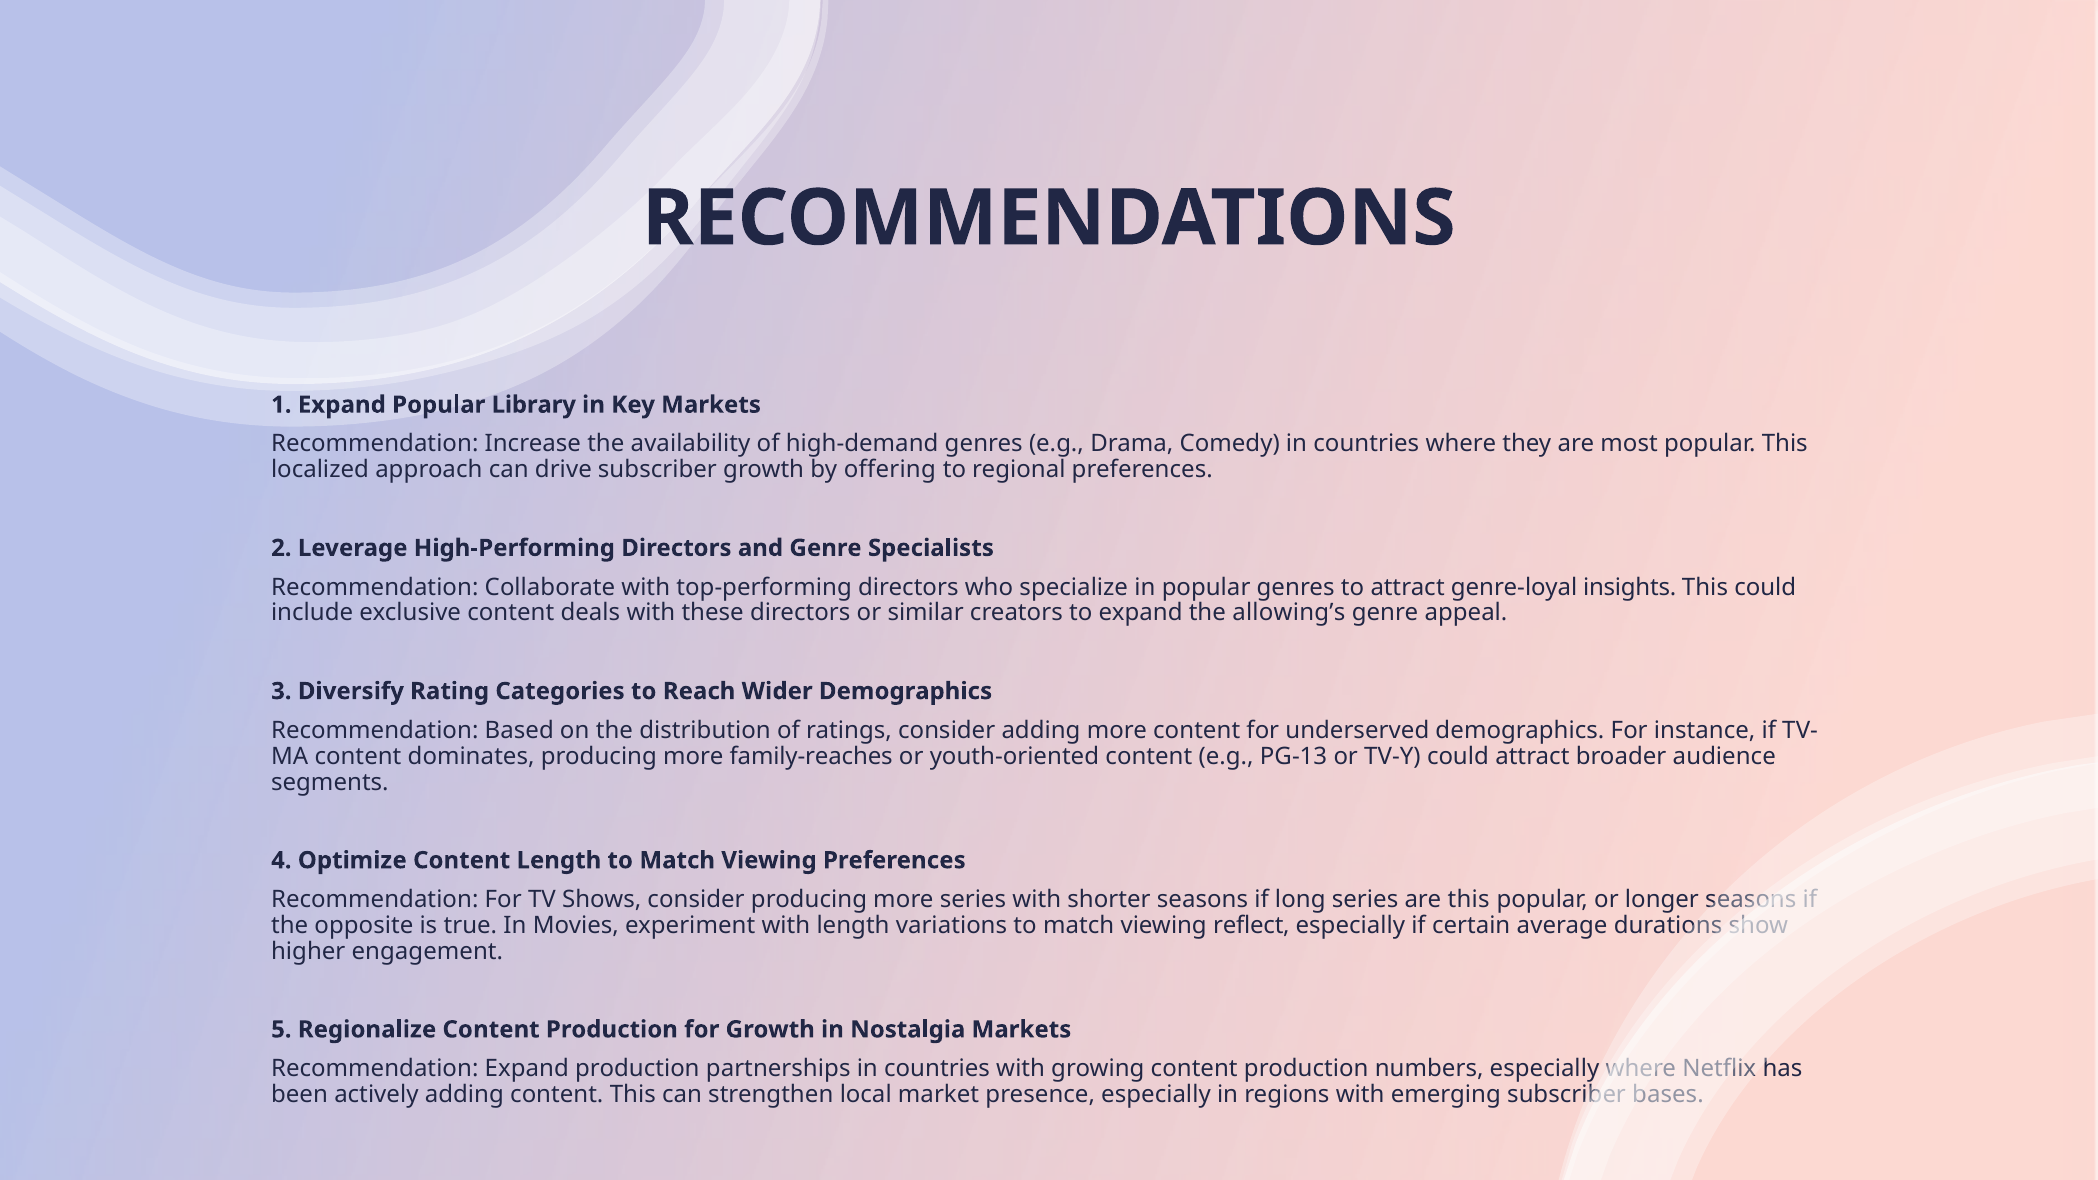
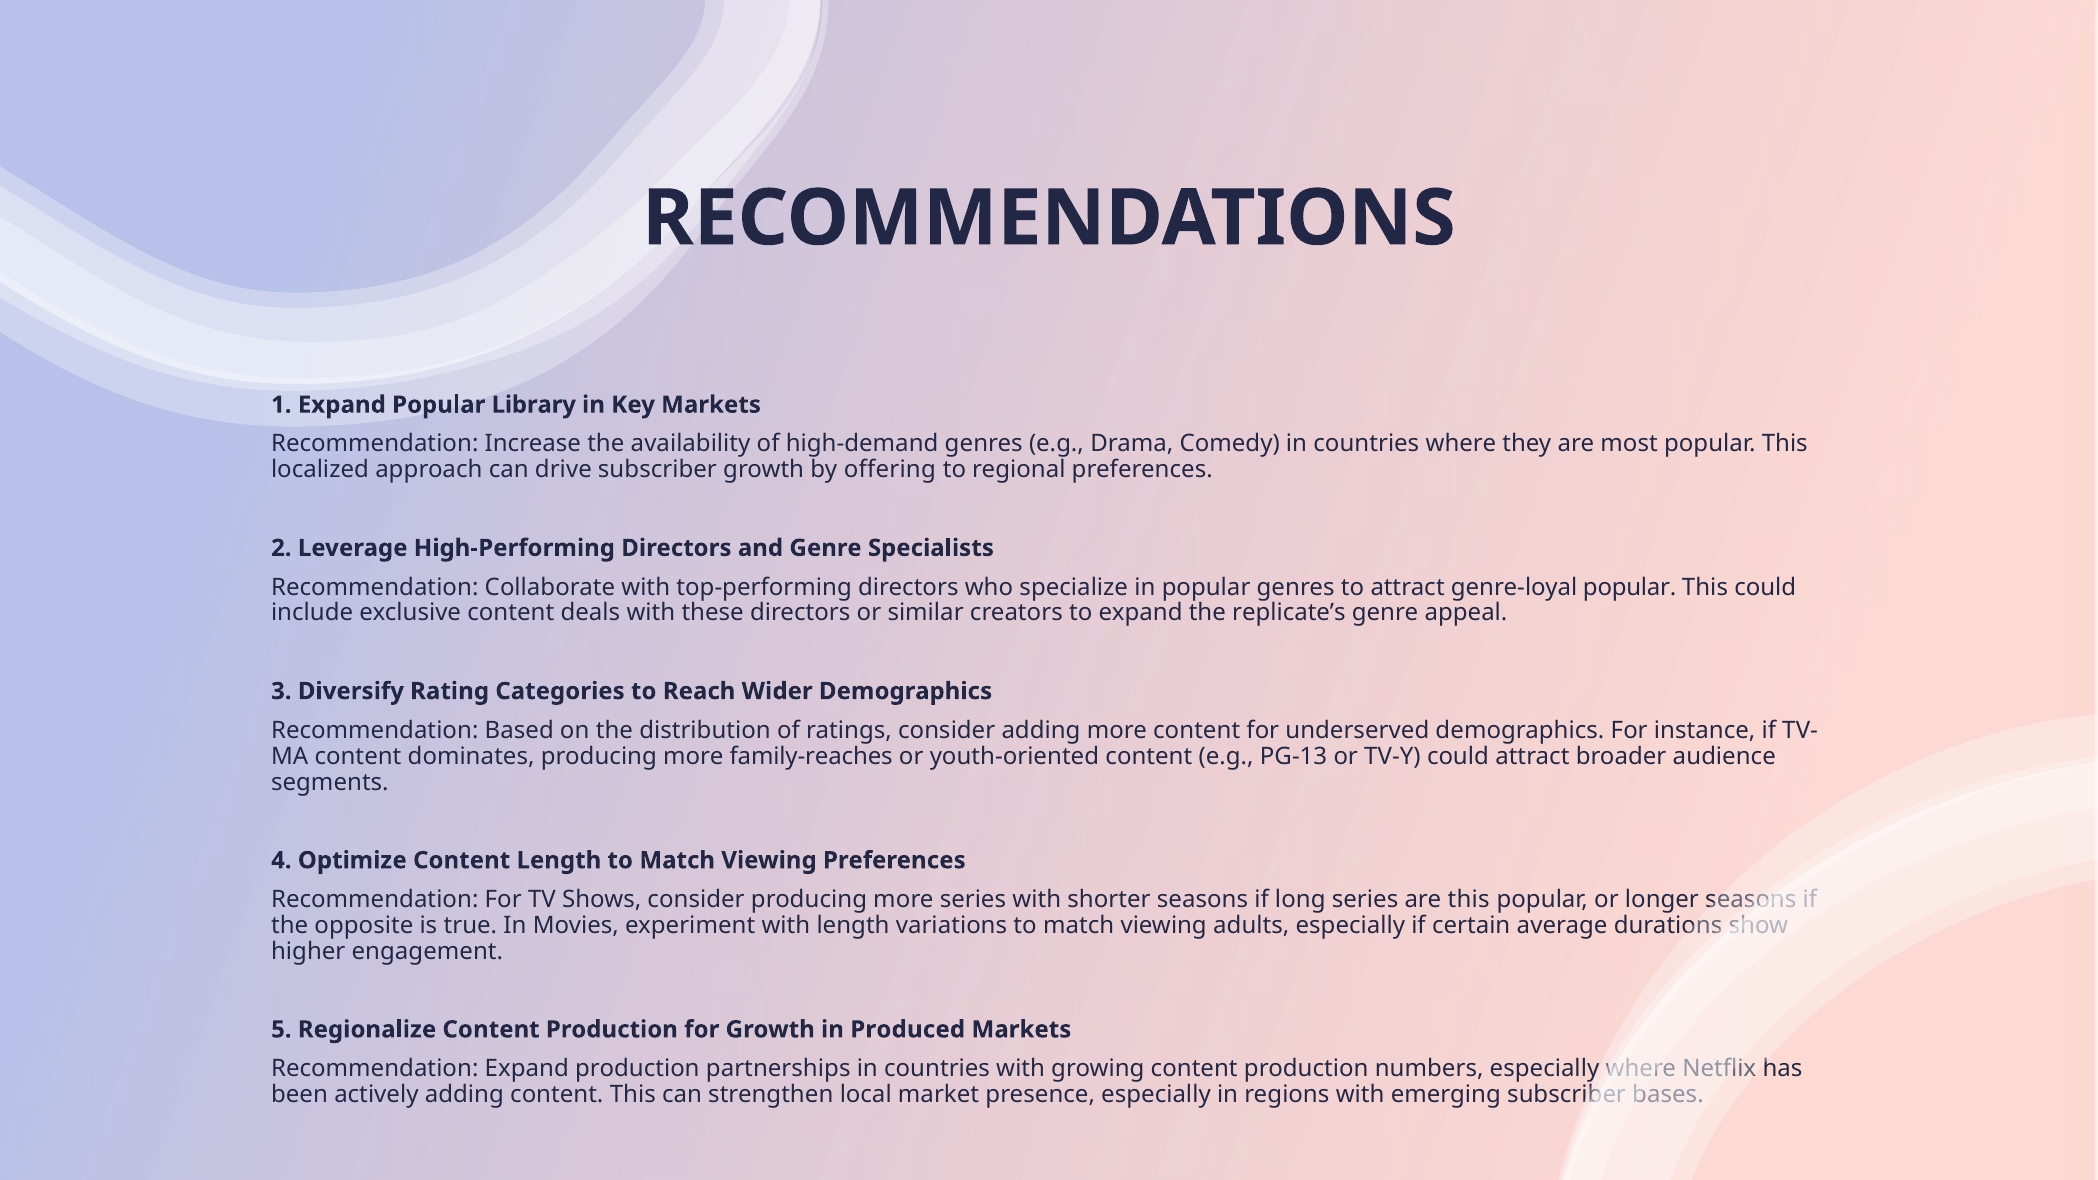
genre-loyal insights: insights -> popular
allowing’s: allowing’s -> replicate’s
reflect: reflect -> adults
Nostalgia: Nostalgia -> Produced
